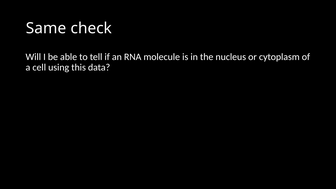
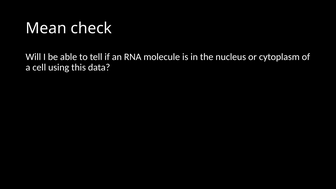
Same: Same -> Mean
